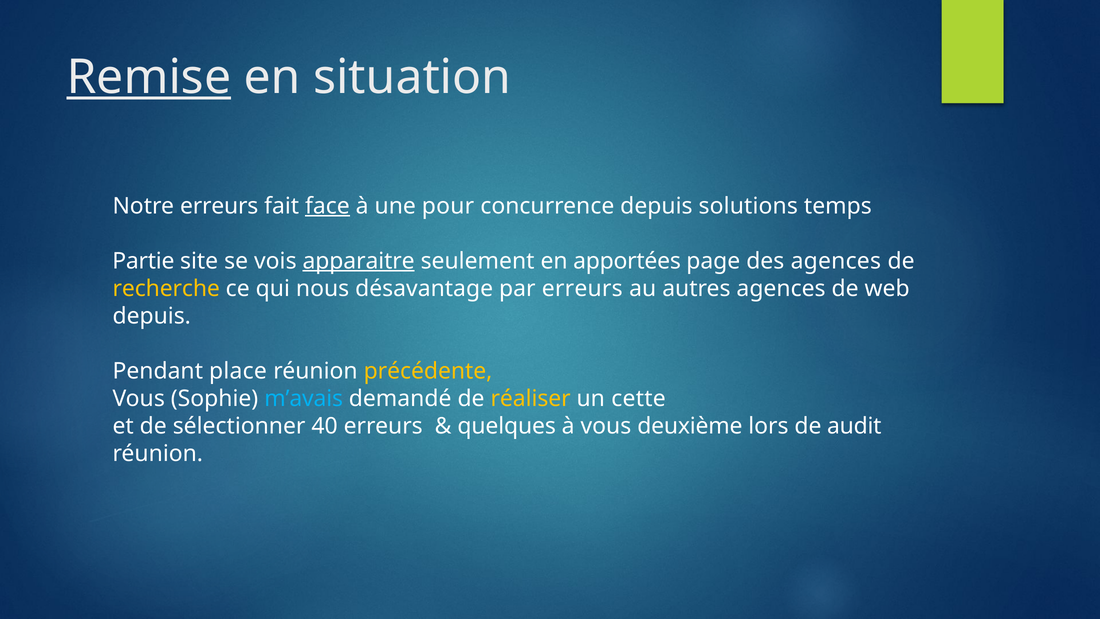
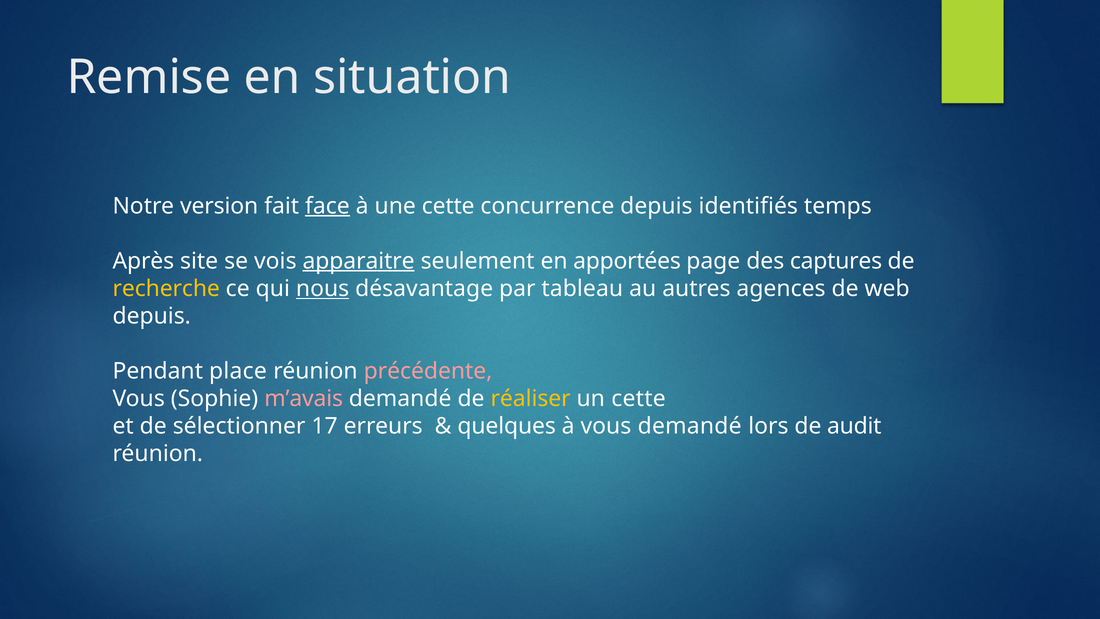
Remise underline: present -> none
Notre erreurs: erreurs -> version
une pour: pour -> cette
solutions: solutions -> identifiés
Partie: Partie -> Après
des agences: agences -> captures
nous underline: none -> present
par erreurs: erreurs -> tableau
précédente colour: yellow -> pink
m’avais colour: light blue -> pink
40: 40 -> 17
vous deuxième: deuxième -> demandé
